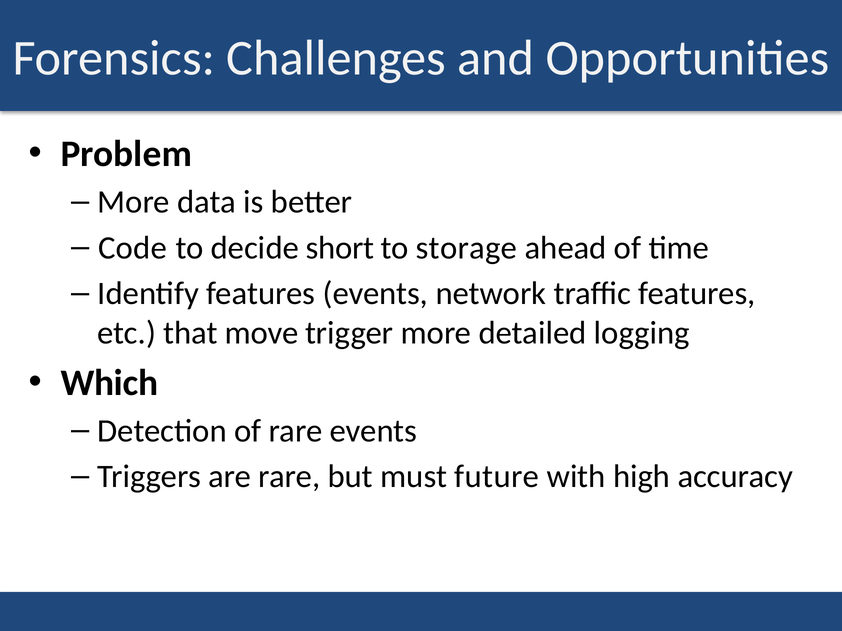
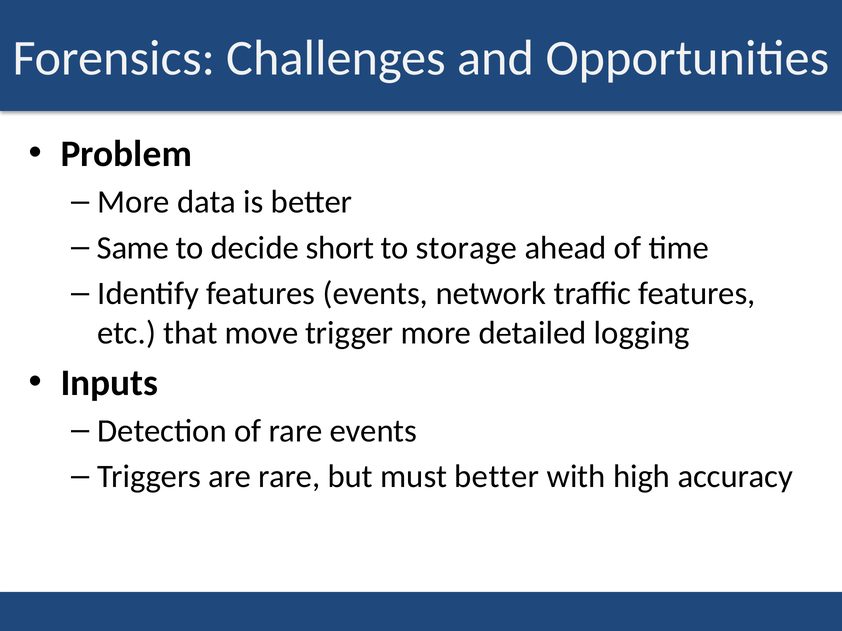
Code: Code -> Same
Which: Which -> Inputs
must future: future -> better
